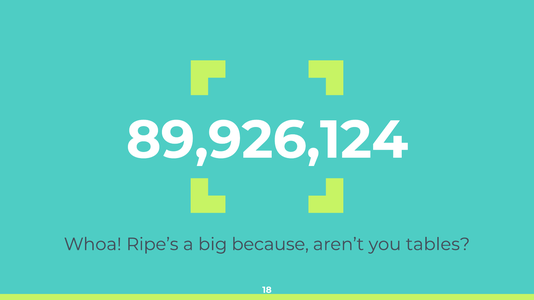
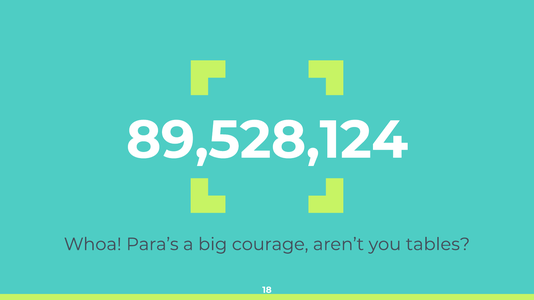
89,926,124: 89,926,124 -> 89,528,124
Ripe’s: Ripe’s -> Para’s
because: because -> courage
